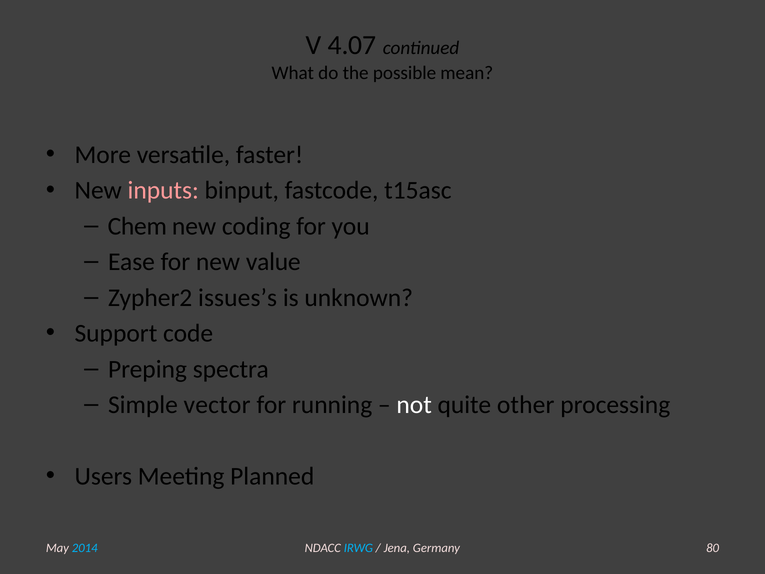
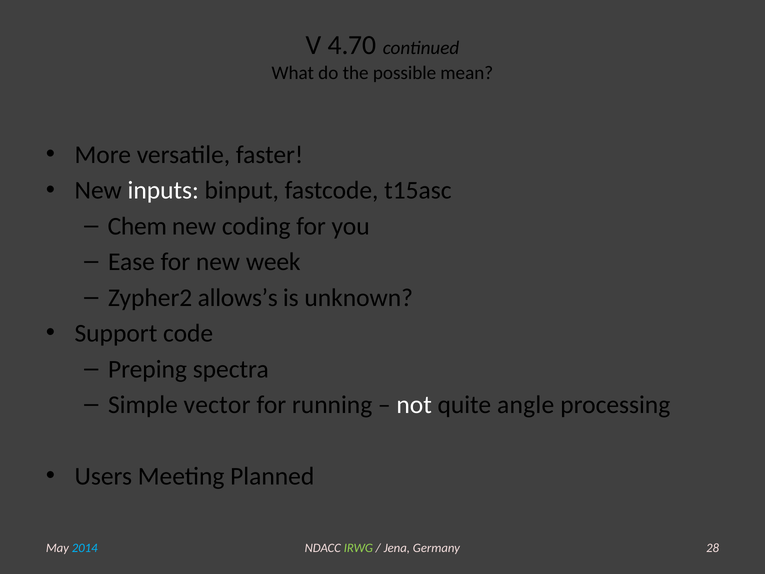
4.07: 4.07 -> 4.70
inputs colour: pink -> white
value: value -> week
issues’s: issues’s -> allows’s
other: other -> angle
IRWG colour: light blue -> light green
80: 80 -> 28
